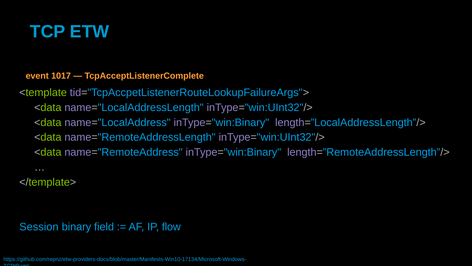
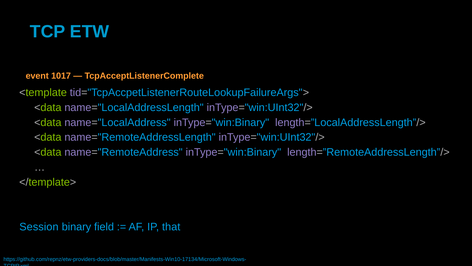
flow: flow -> that
